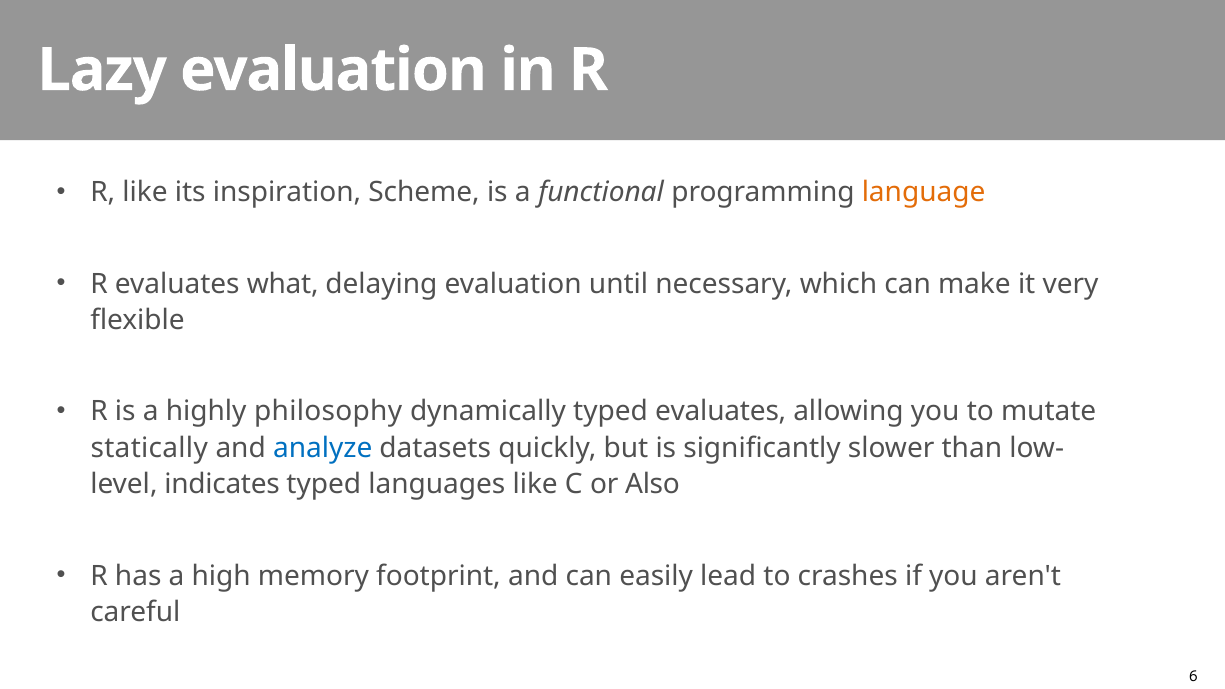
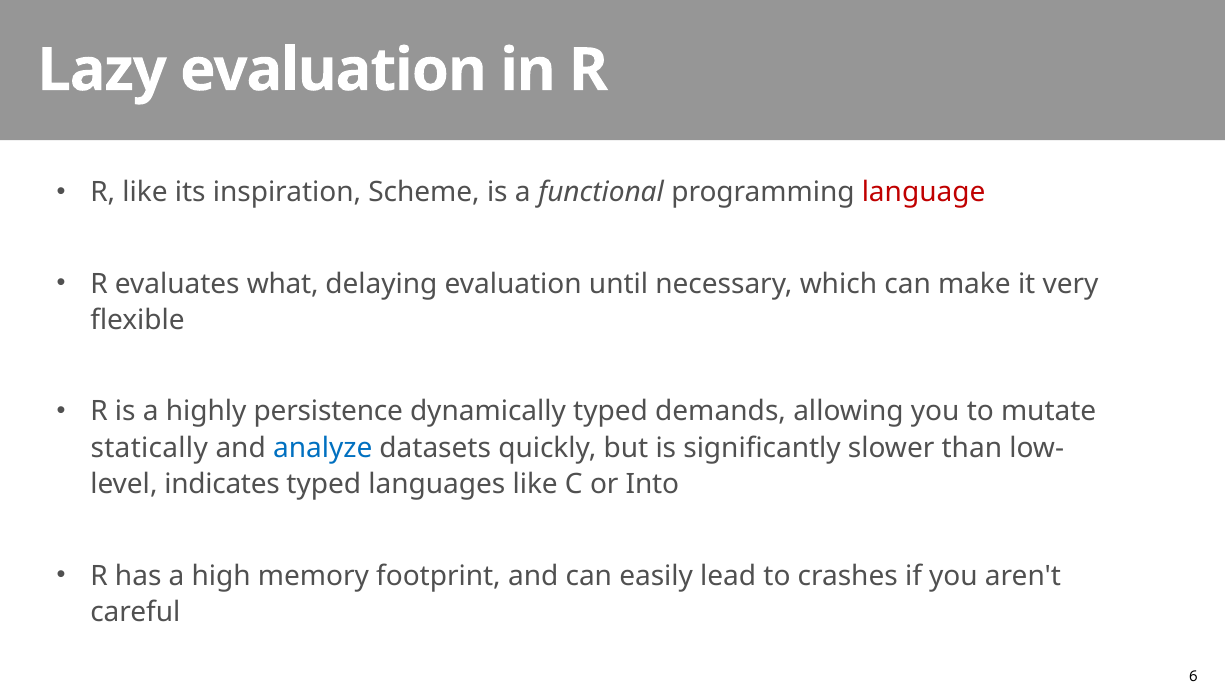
language colour: orange -> red
philosophy: philosophy -> persistence
typed evaluates: evaluates -> demands
Also: Also -> Into
